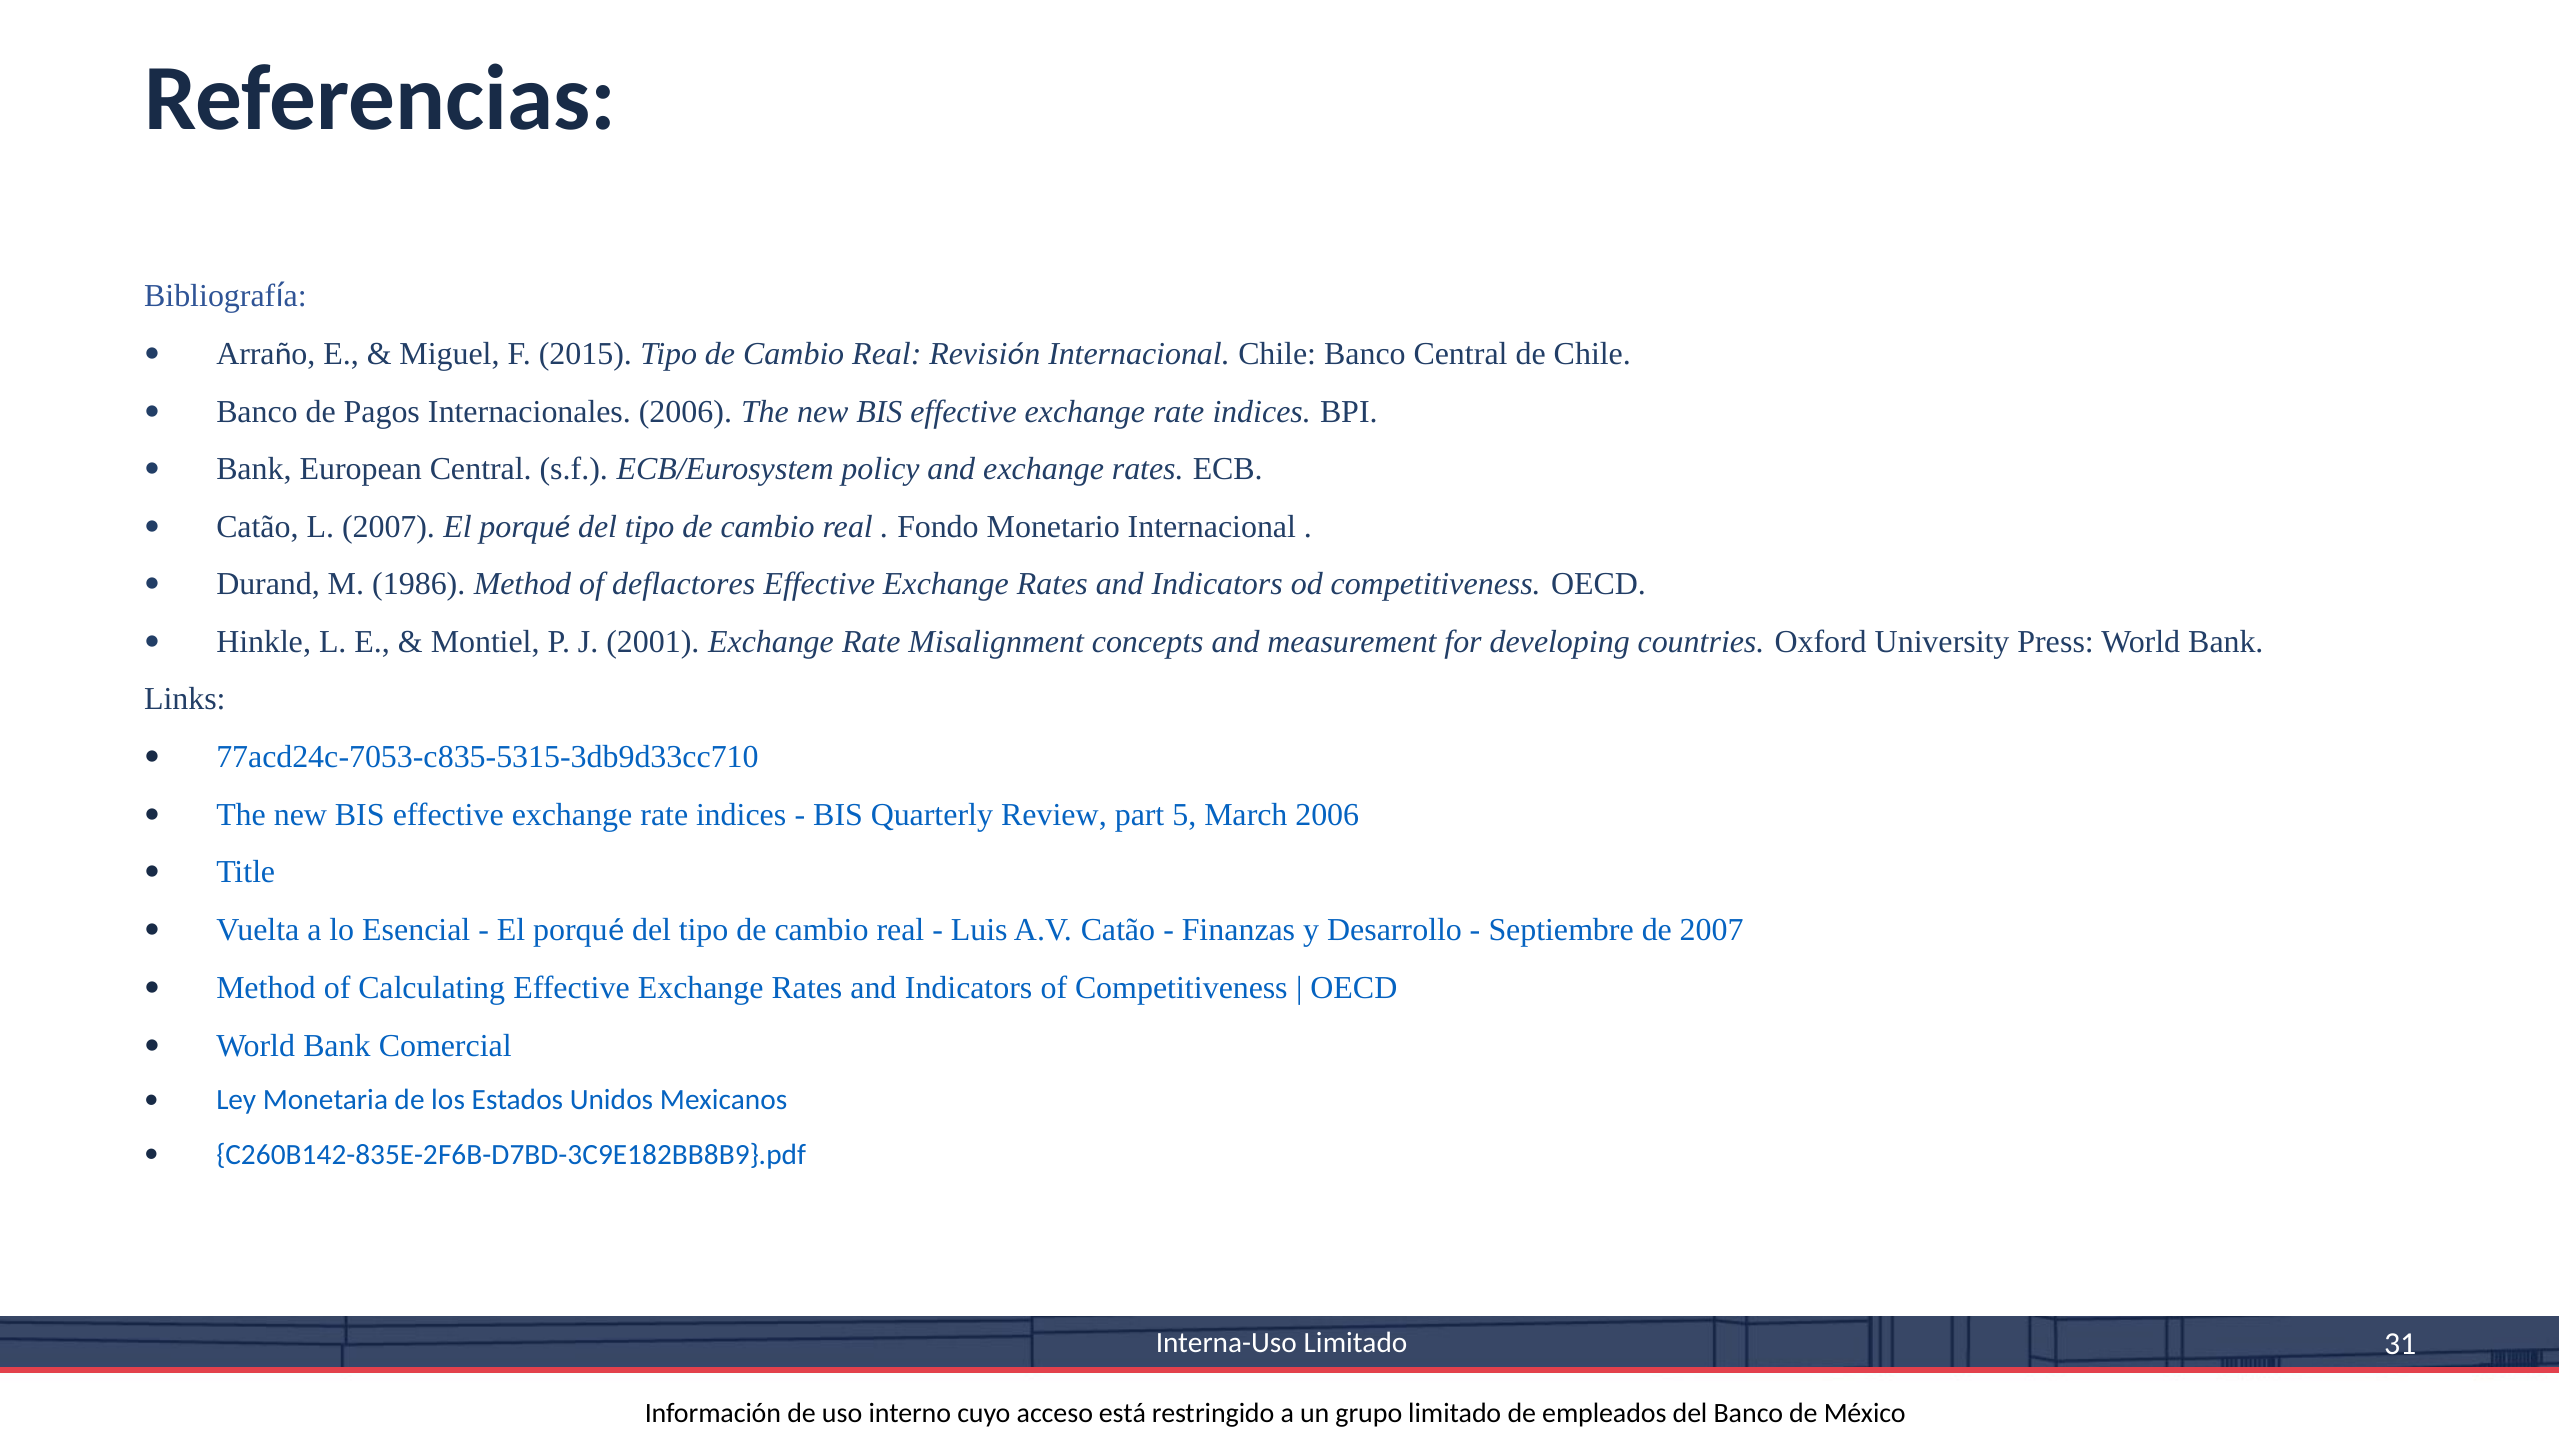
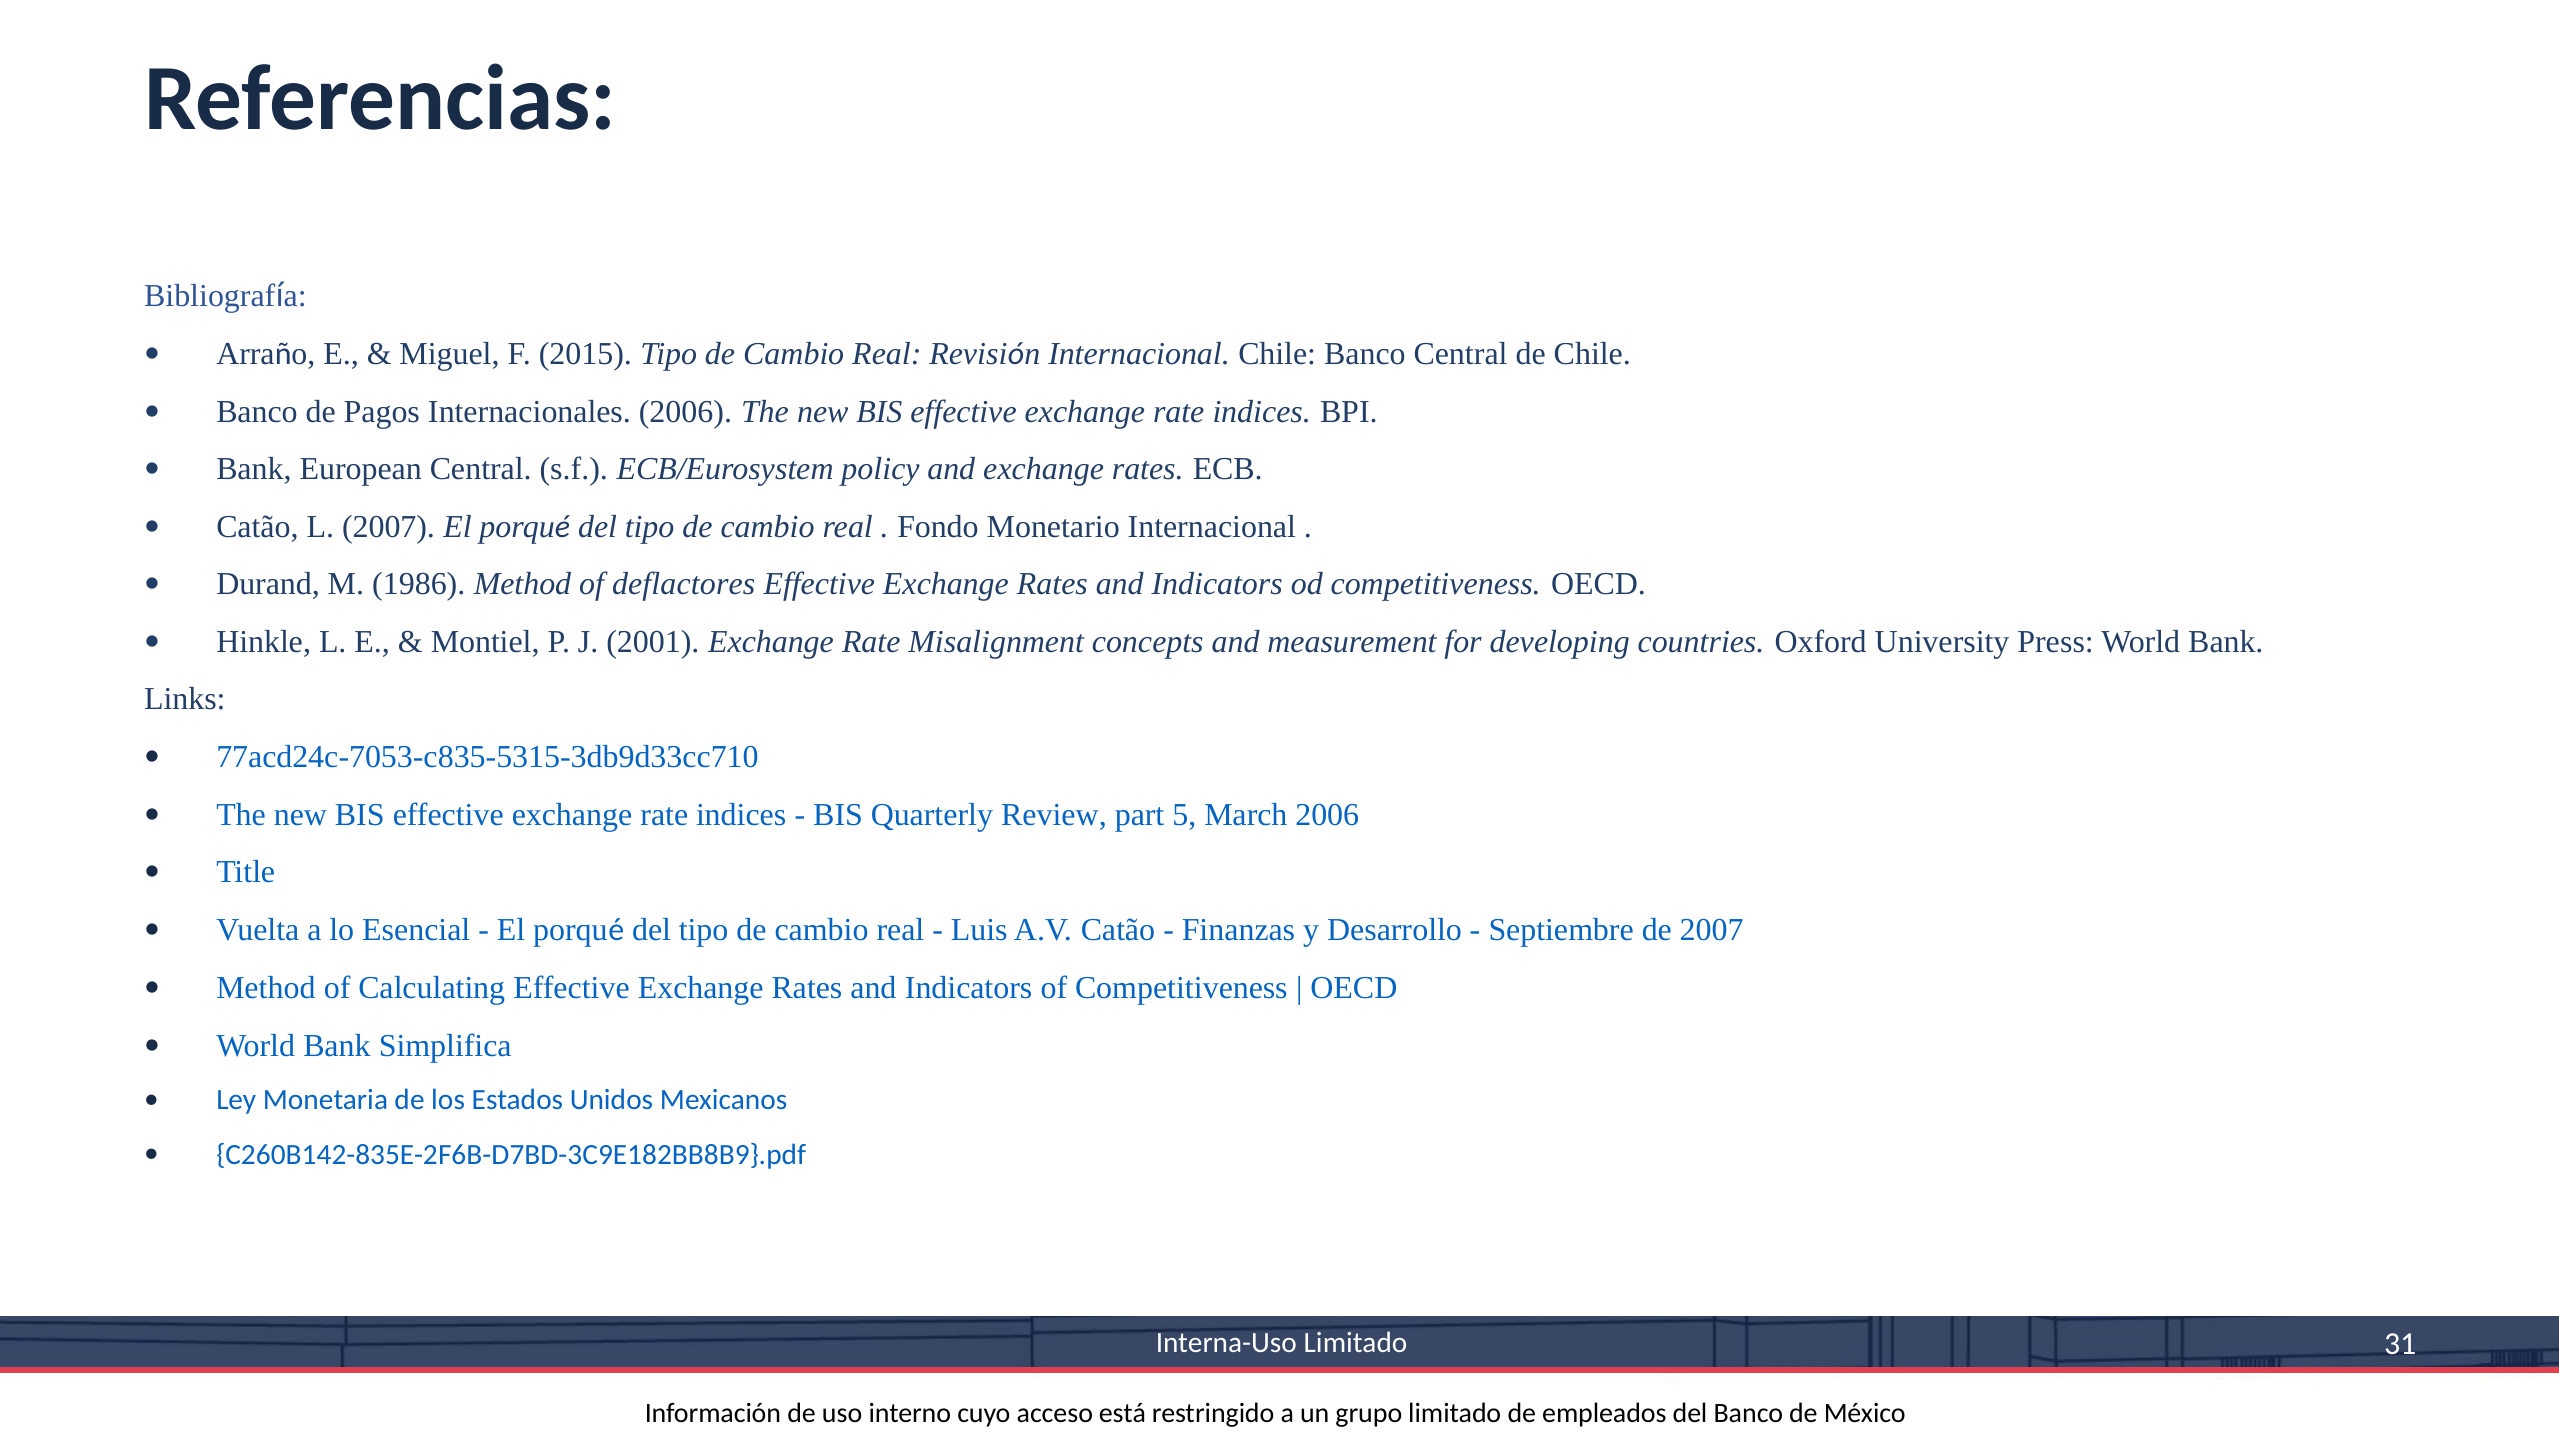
Comercial: Comercial -> Simplifica
